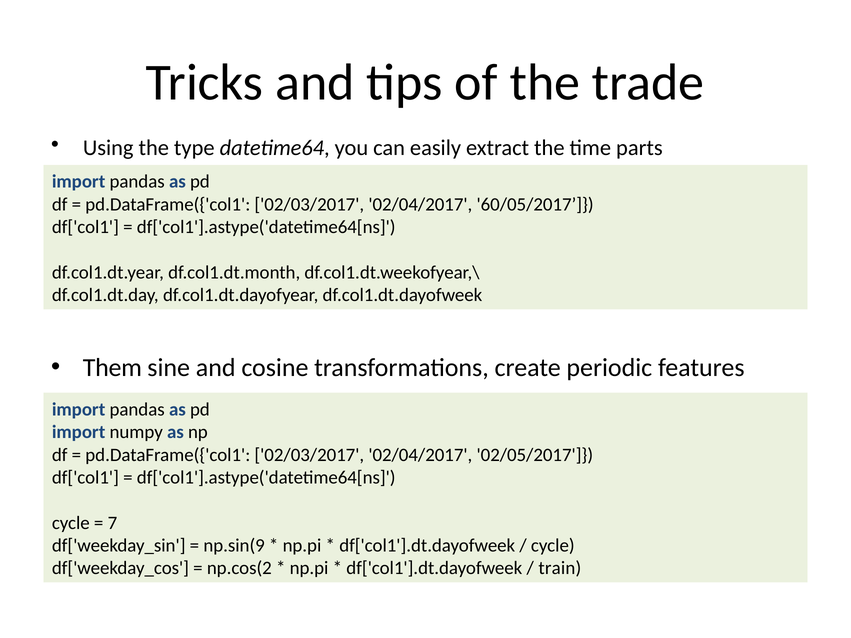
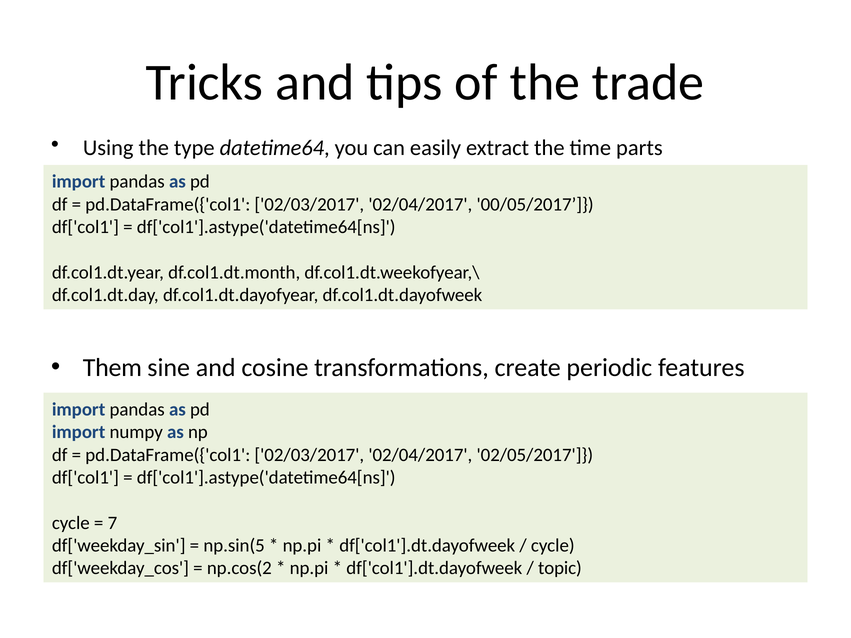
60/05/2017: 60/05/2017 -> 00/05/2017
np.sin(9: np.sin(9 -> np.sin(5
train: train -> topic
